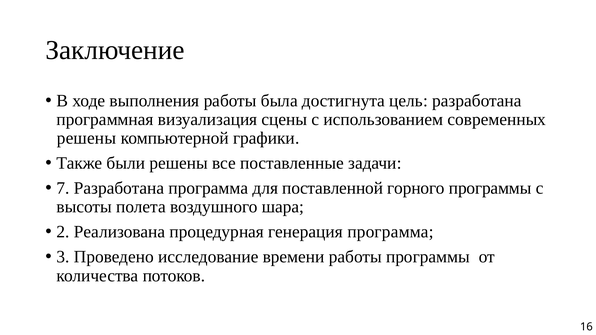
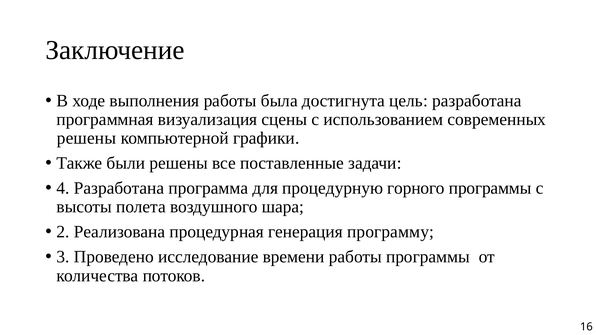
7: 7 -> 4
поставленной: поставленной -> процедурную
программа;: программа; -> программу;
